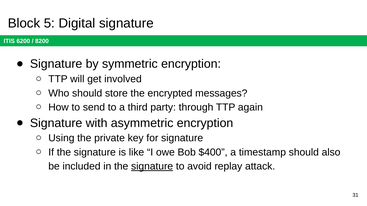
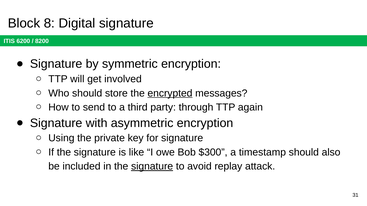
5: 5 -> 8
encrypted underline: none -> present
$400: $400 -> $300
